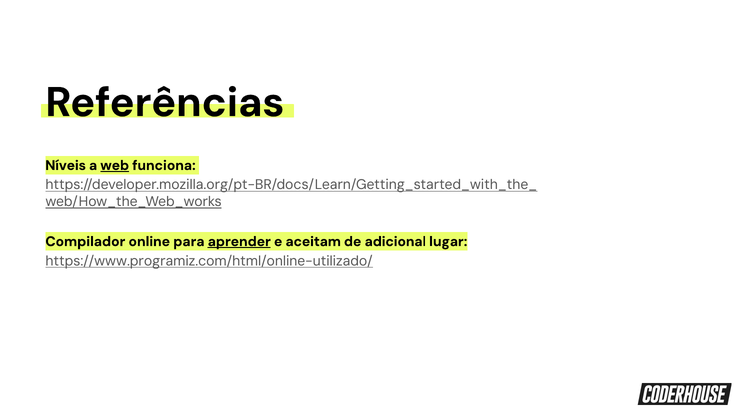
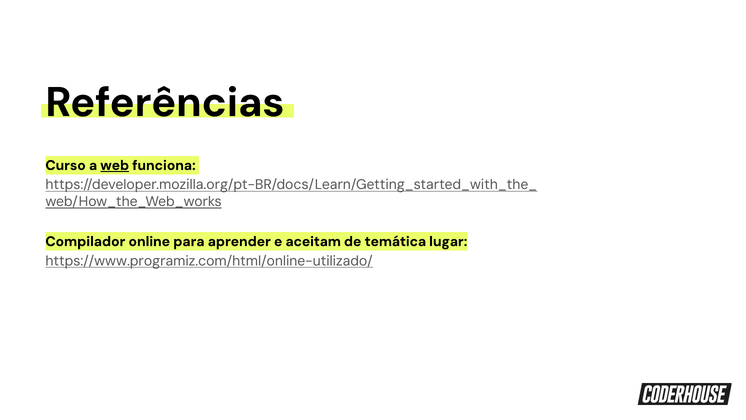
Níveis: Níveis -> Curso
aprender underline: present -> none
adicional: adicional -> temática
